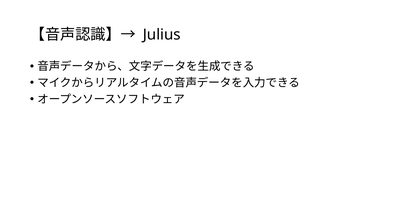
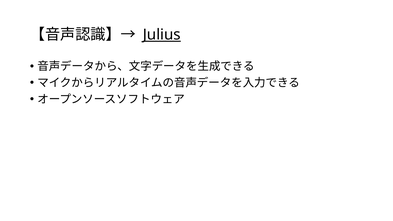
Julius underline: none -> present
